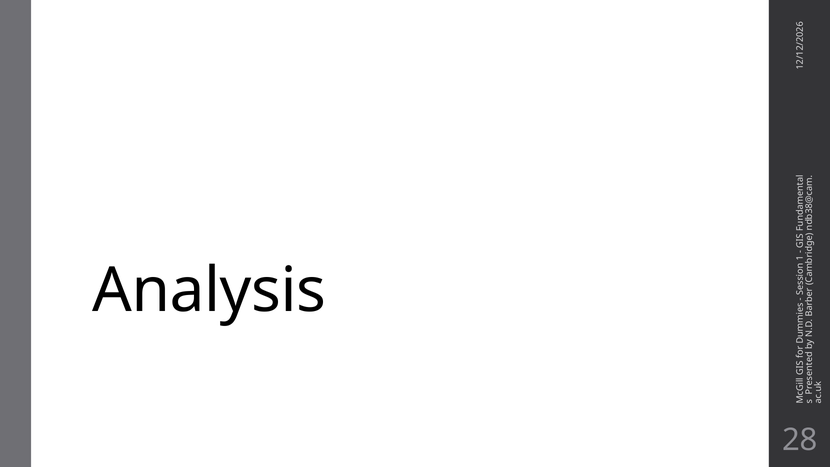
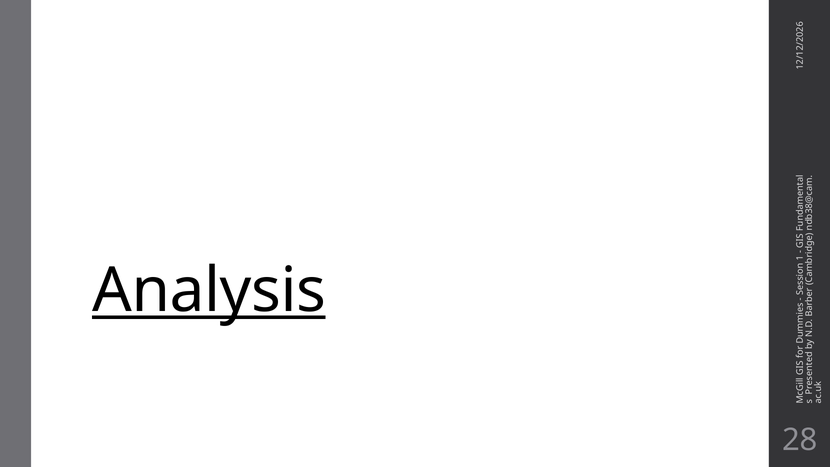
Analysis underline: none -> present
